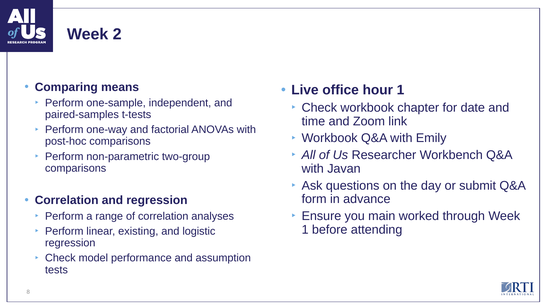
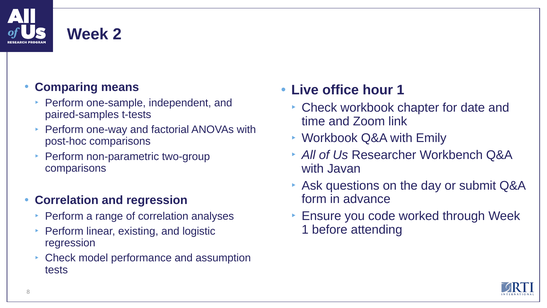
main: main -> code
